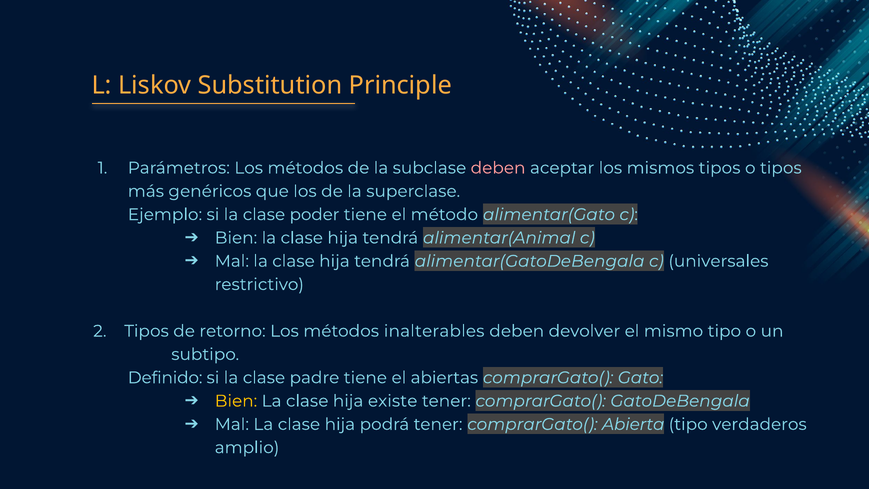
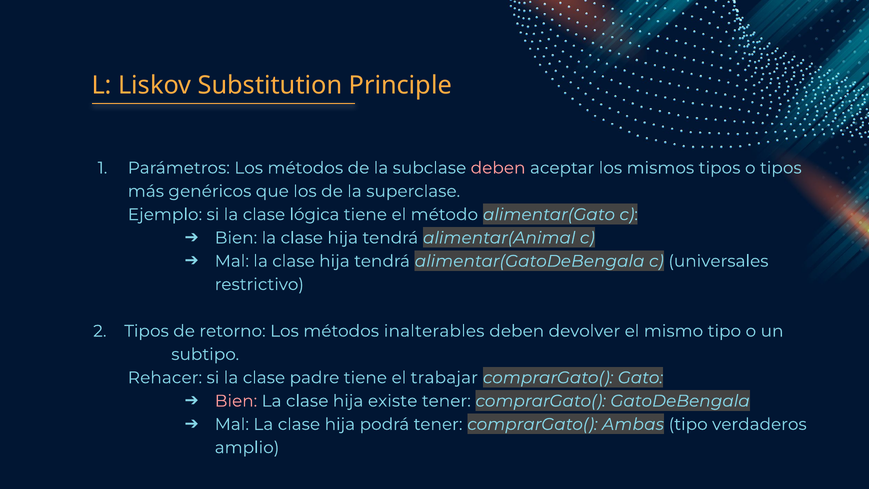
poder: poder -> lógica
Definido: Definido -> Rehacer
abiertas: abiertas -> trabajar
Bien at (236, 401) colour: yellow -> pink
Abierta: Abierta -> Ambas
